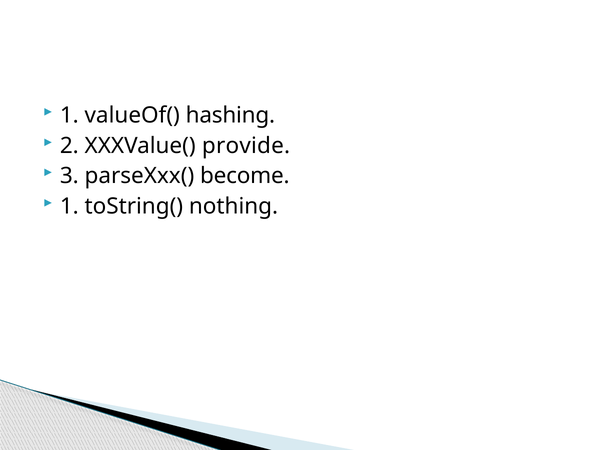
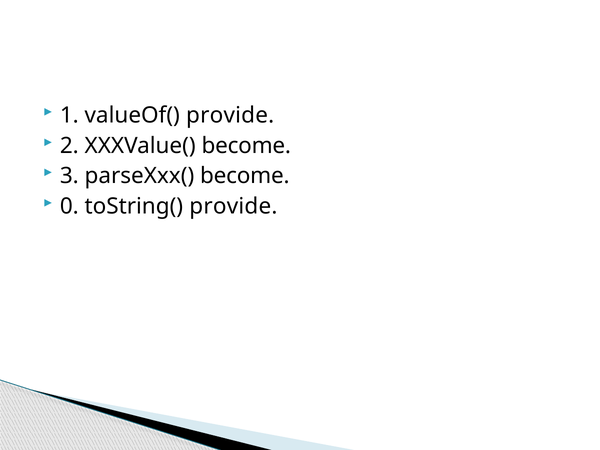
valueOf( hashing: hashing -> provide
XXXValue( provide: provide -> become
1 at (69, 206): 1 -> 0
toString( nothing: nothing -> provide
